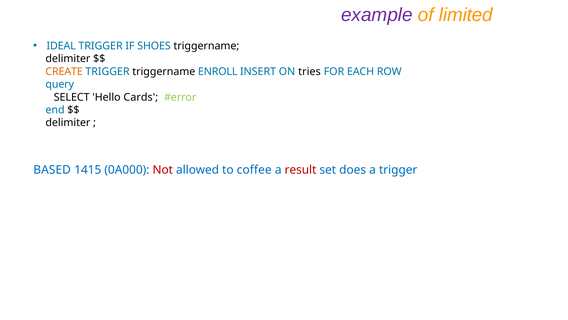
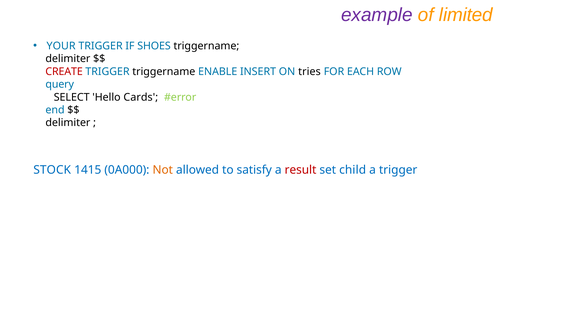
IDEAL: IDEAL -> YOUR
CREATE colour: orange -> red
ENROLL: ENROLL -> ENABLE
BASED: BASED -> STOCK
Not colour: red -> orange
coffee: coffee -> satisfy
does: does -> child
